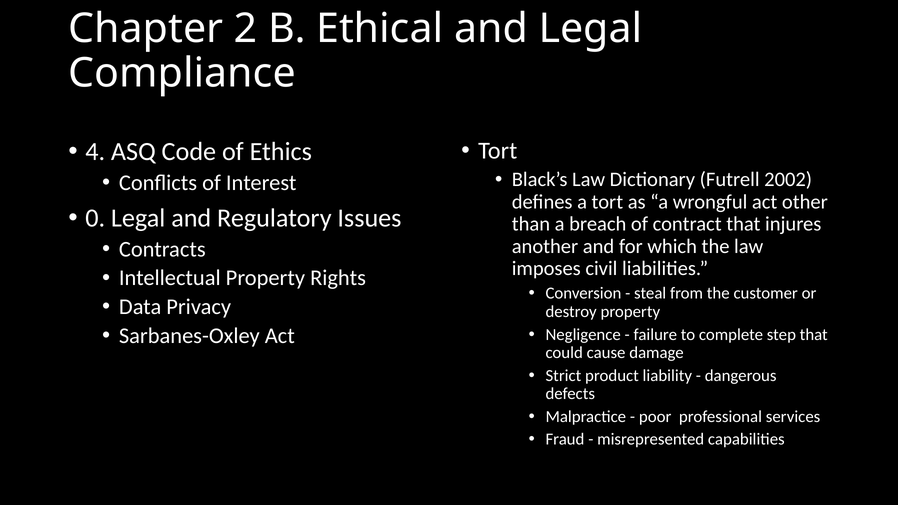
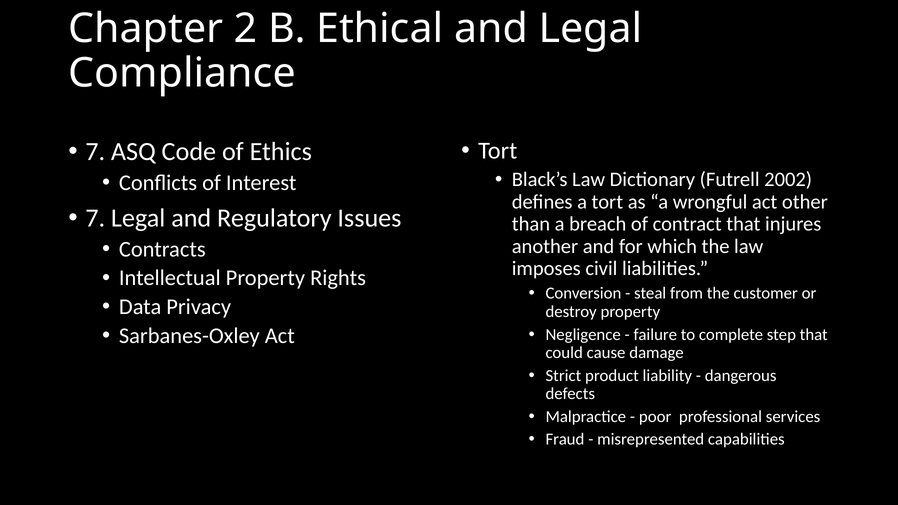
4 at (95, 152): 4 -> 7
0 at (95, 218): 0 -> 7
